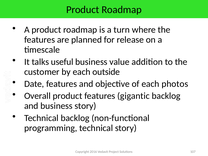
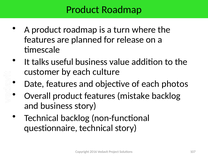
outside: outside -> culture
gigantic: gigantic -> mistake
programming: programming -> questionnaire
